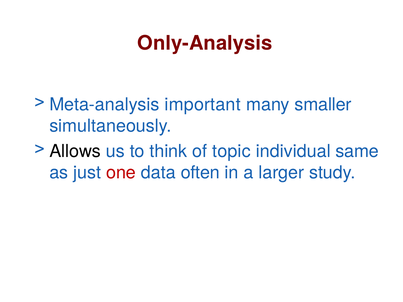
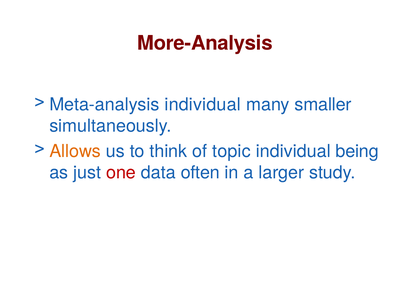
Only-Analysis: Only-Analysis -> More-Analysis
Meta-analysis important: important -> individual
Allows colour: black -> orange
same: same -> being
